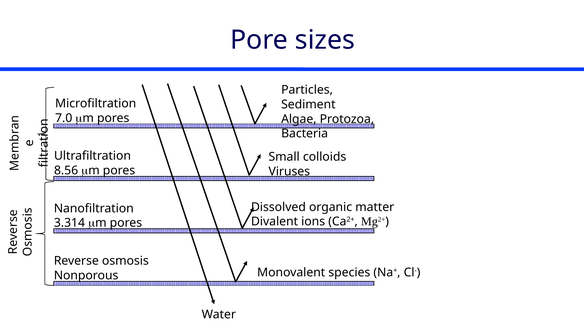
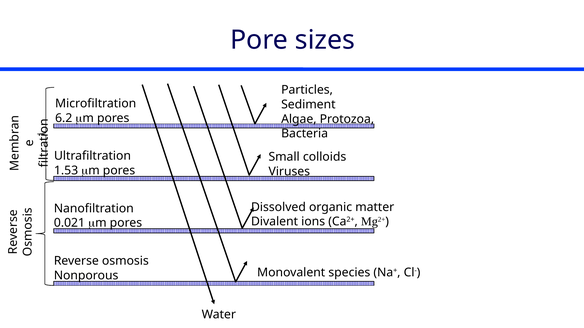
7.0: 7.0 -> 6.2
8.56: 8.56 -> 1.53
3.314: 3.314 -> 0.021
